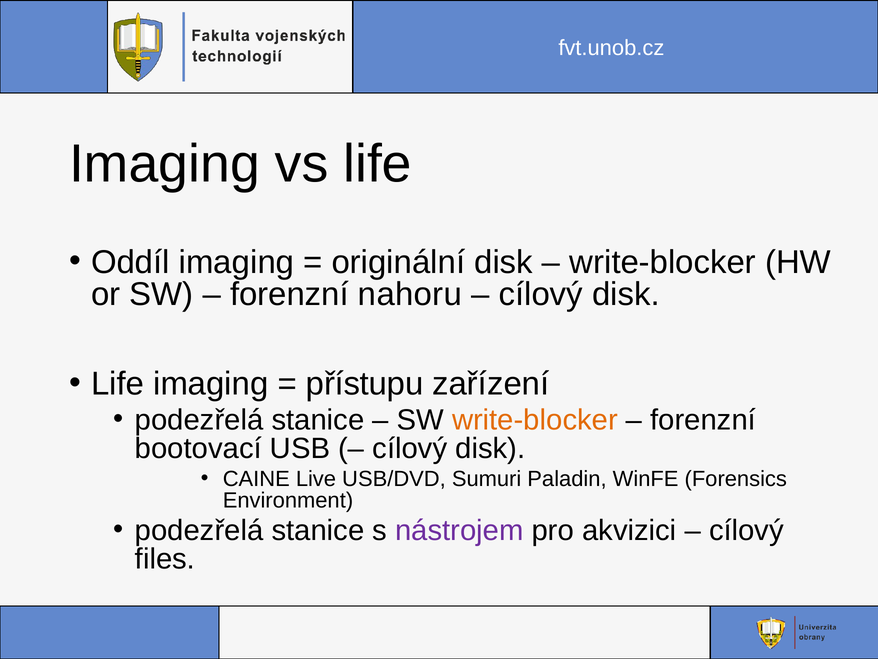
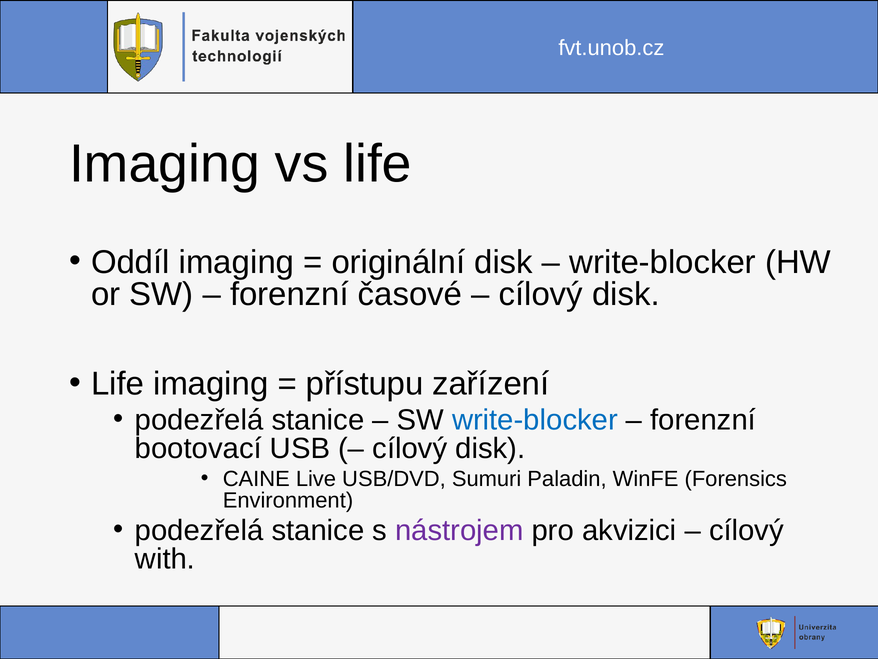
nahoru: nahoru -> časové
write-blocker at (535, 420) colour: orange -> blue
files: files -> with
